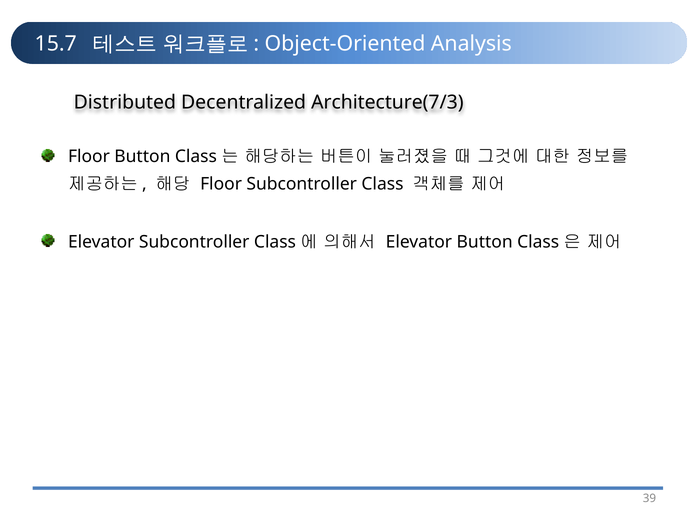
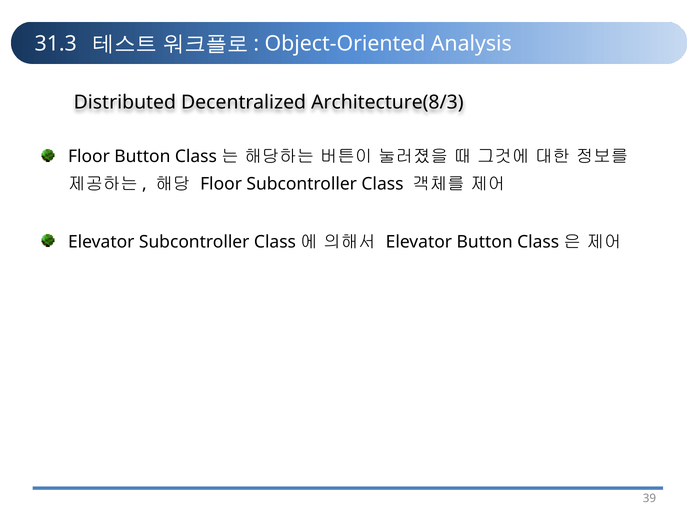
15.7: 15.7 -> 31.3
Architecture(7/3: Architecture(7/3 -> Architecture(8/3
